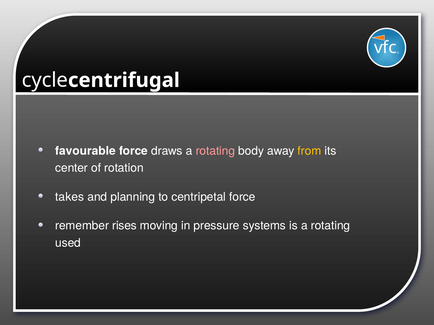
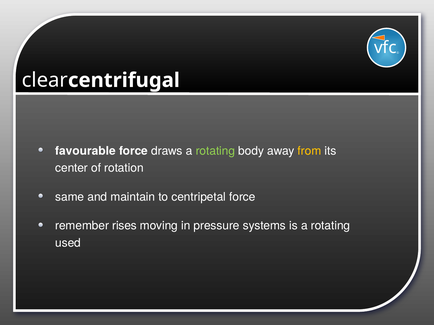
cycle: cycle -> clear
rotating at (215, 151) colour: pink -> light green
takes: takes -> same
planning: planning -> maintain
